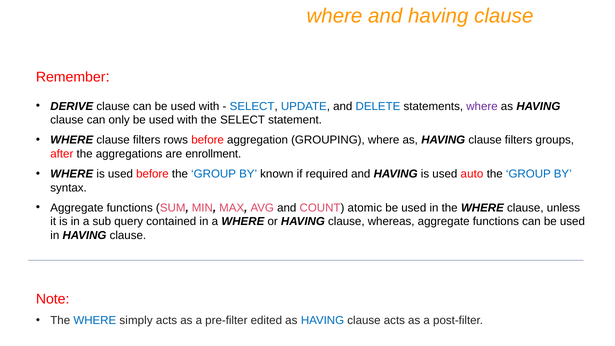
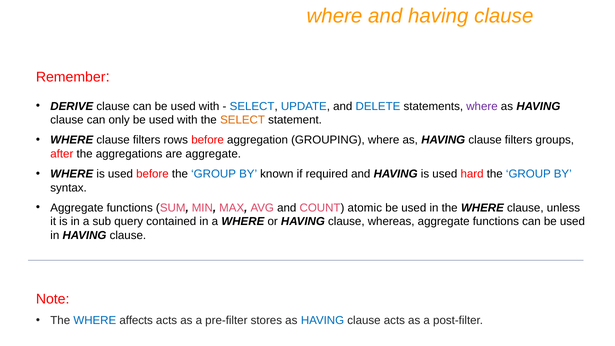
SELECT at (243, 120) colour: black -> orange
are enrollment: enrollment -> aggregate
auto: auto -> hard
simply: simply -> affects
edited: edited -> stores
